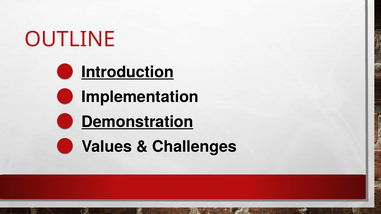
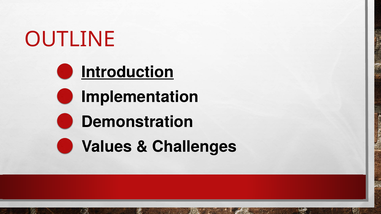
Demonstration underline: present -> none
